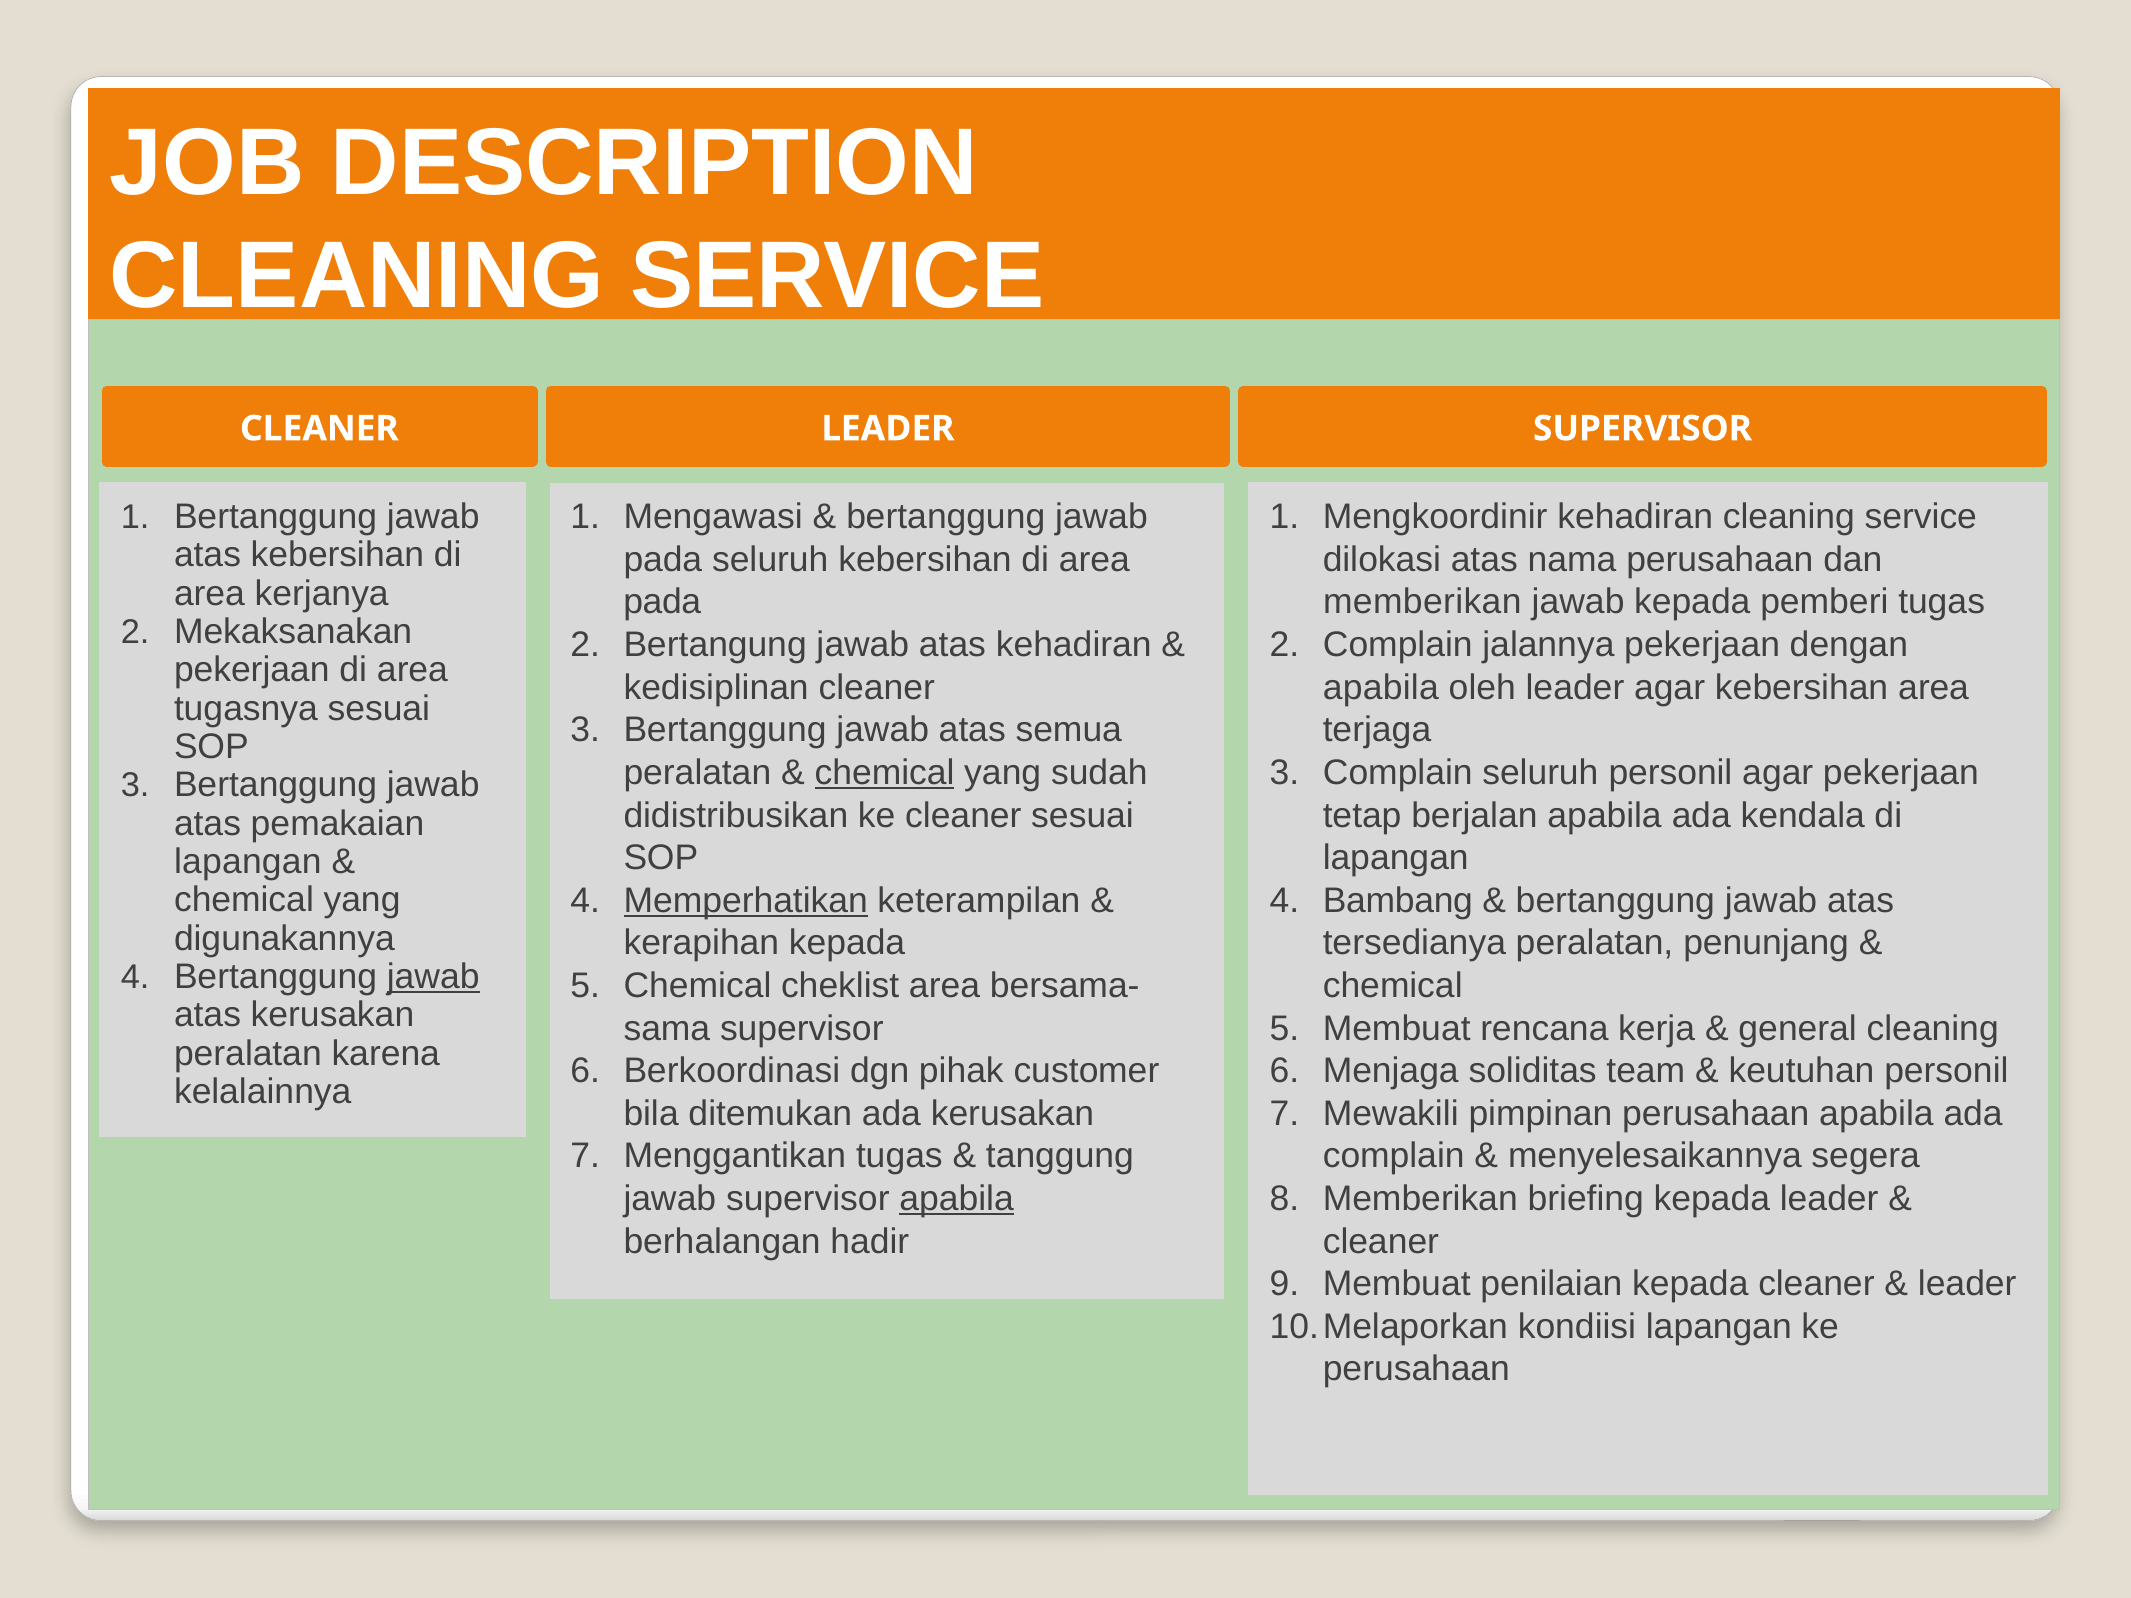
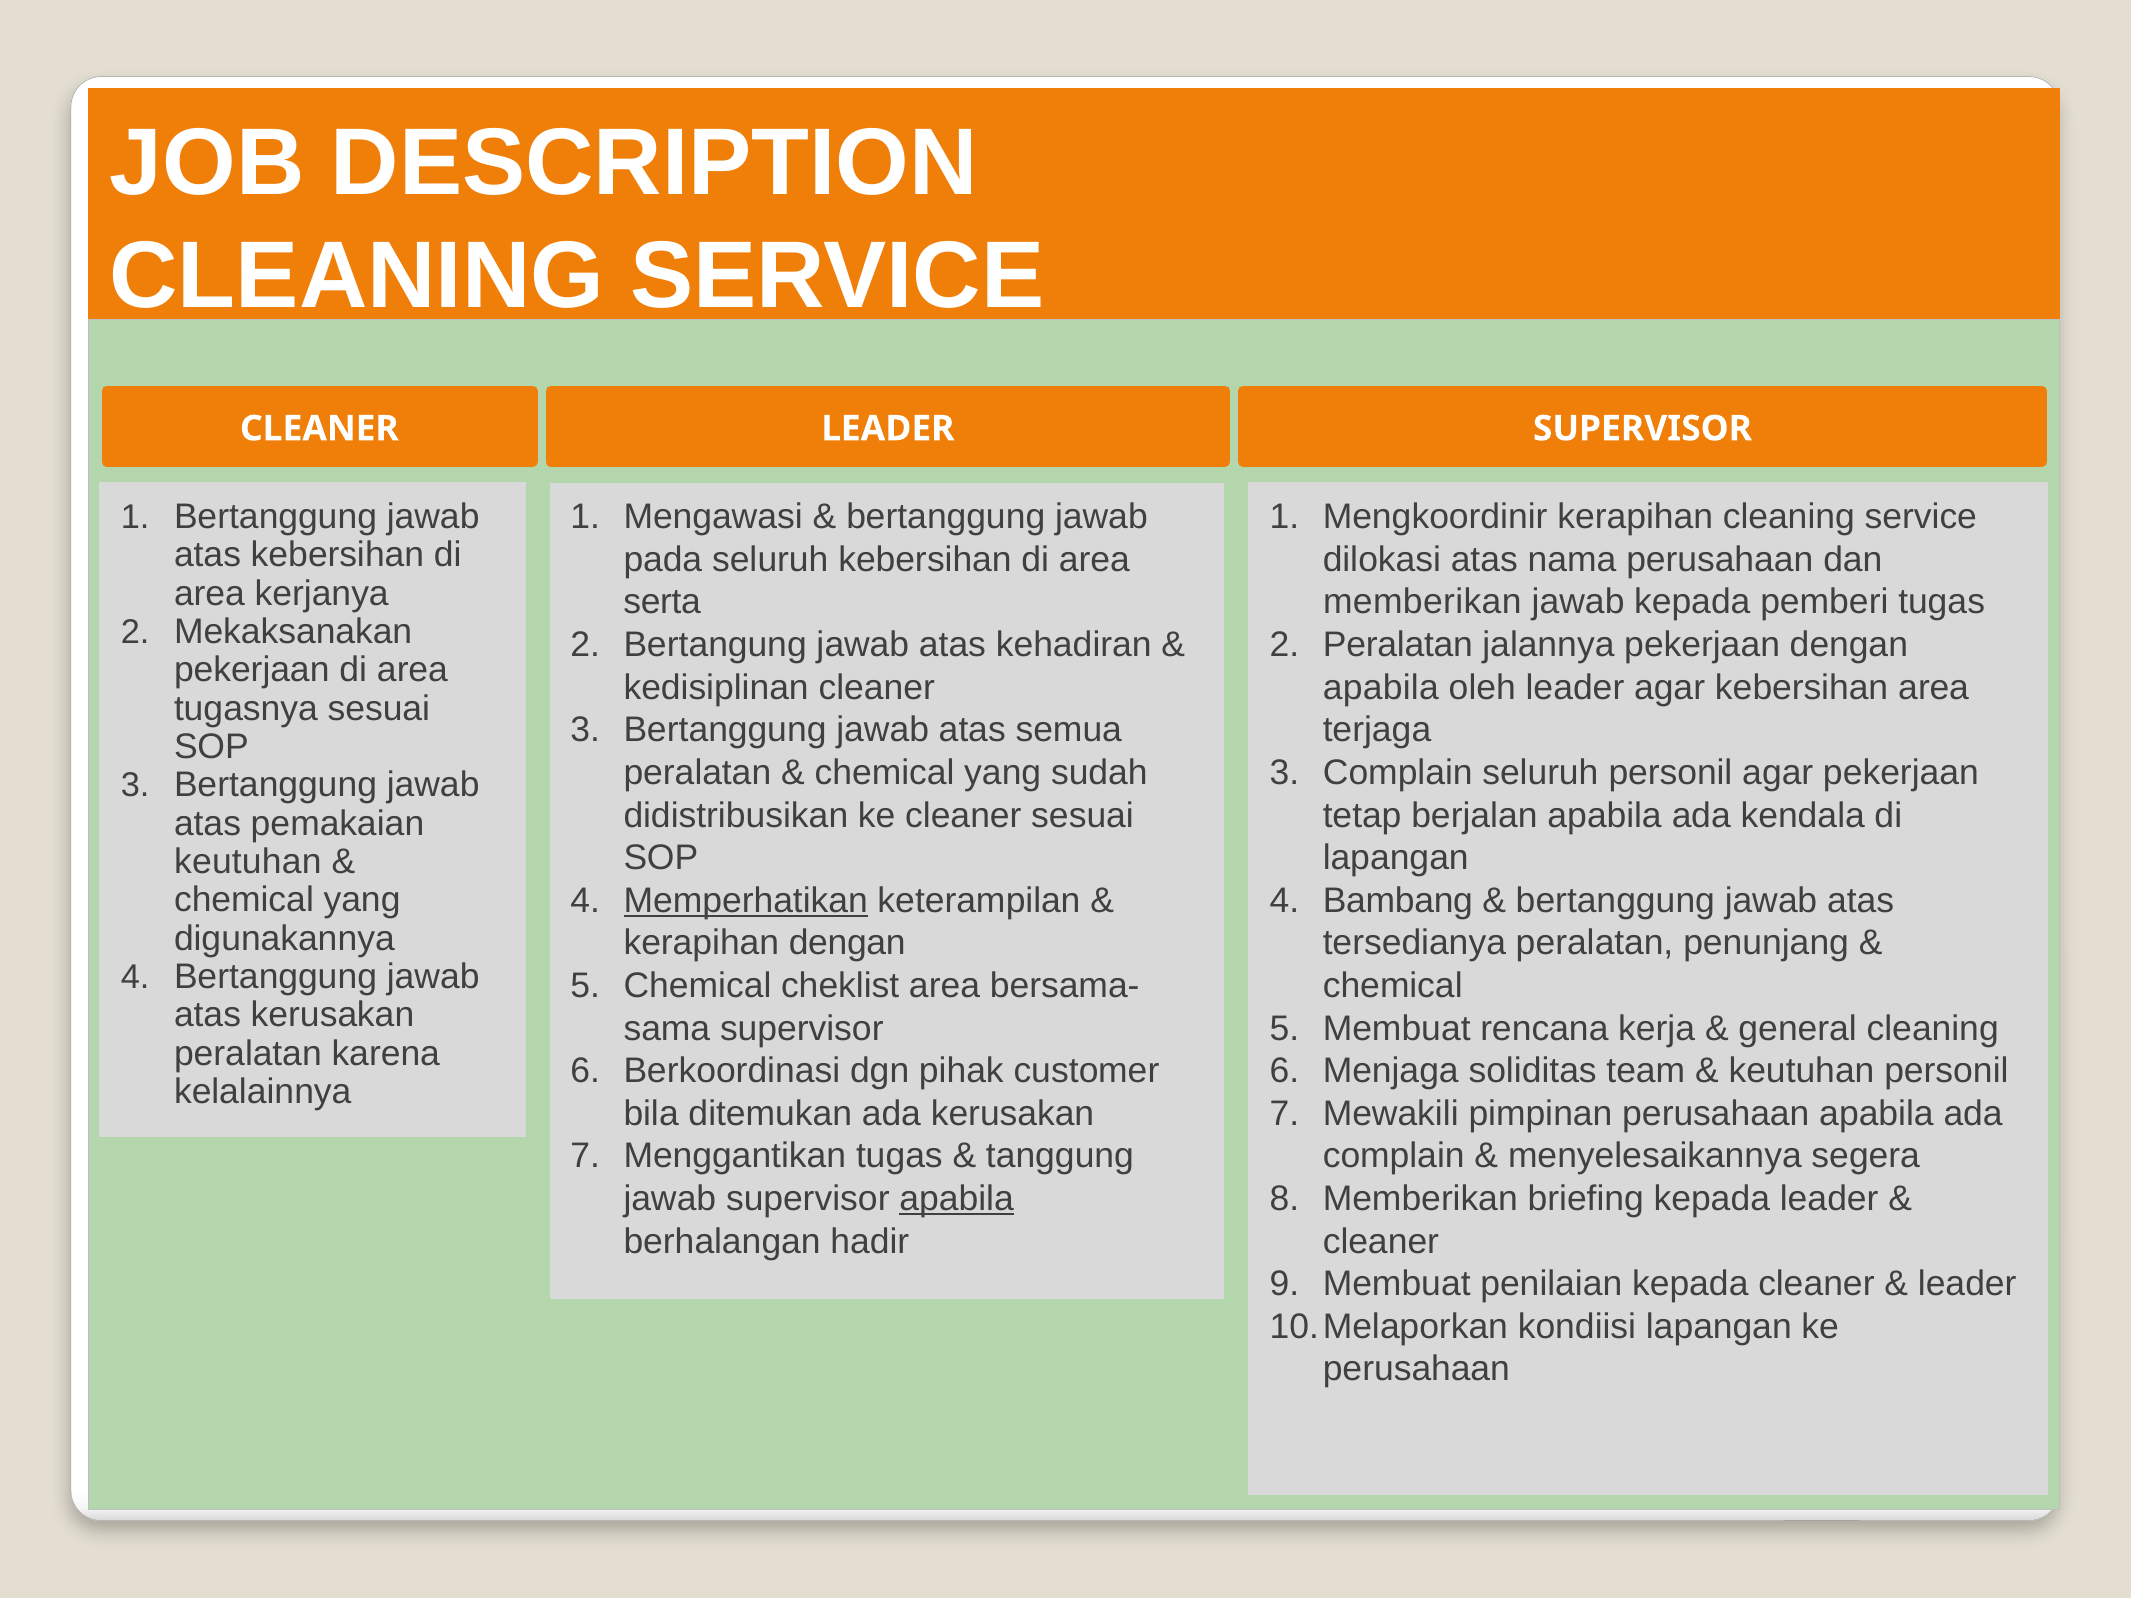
Mengkoordinir kehadiran: kehadiran -> kerapihan
pada at (662, 602): pada -> serta
Complain at (1398, 645): Complain -> Peralatan
chemical at (885, 773) underline: present -> none
lapangan at (248, 862): lapangan -> keutuhan
kerapihan kepada: kepada -> dengan
jawab at (433, 977) underline: present -> none
